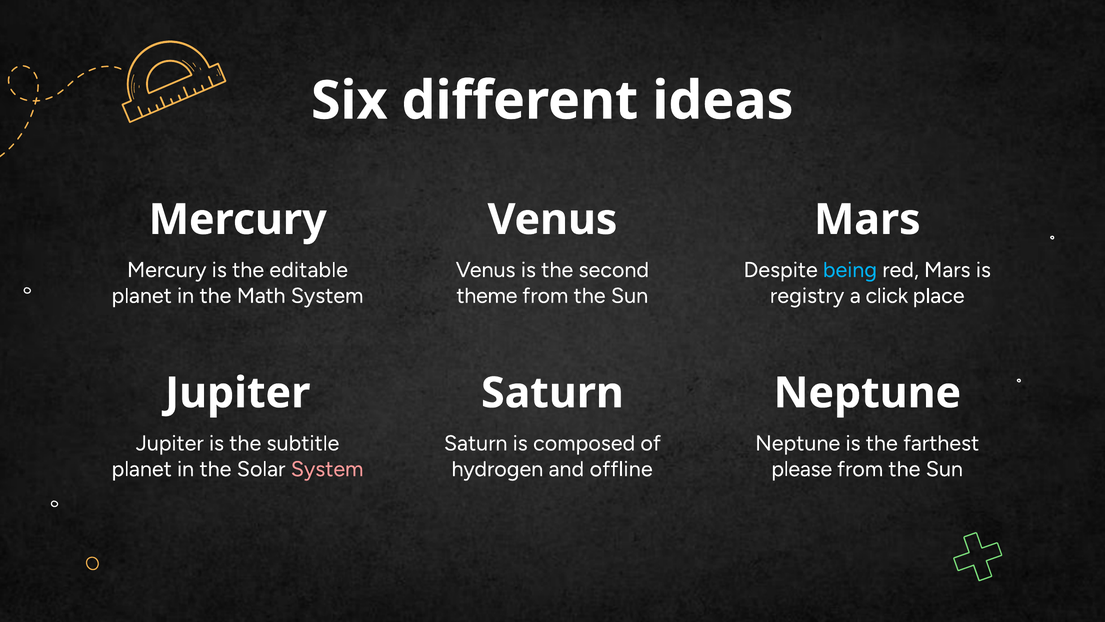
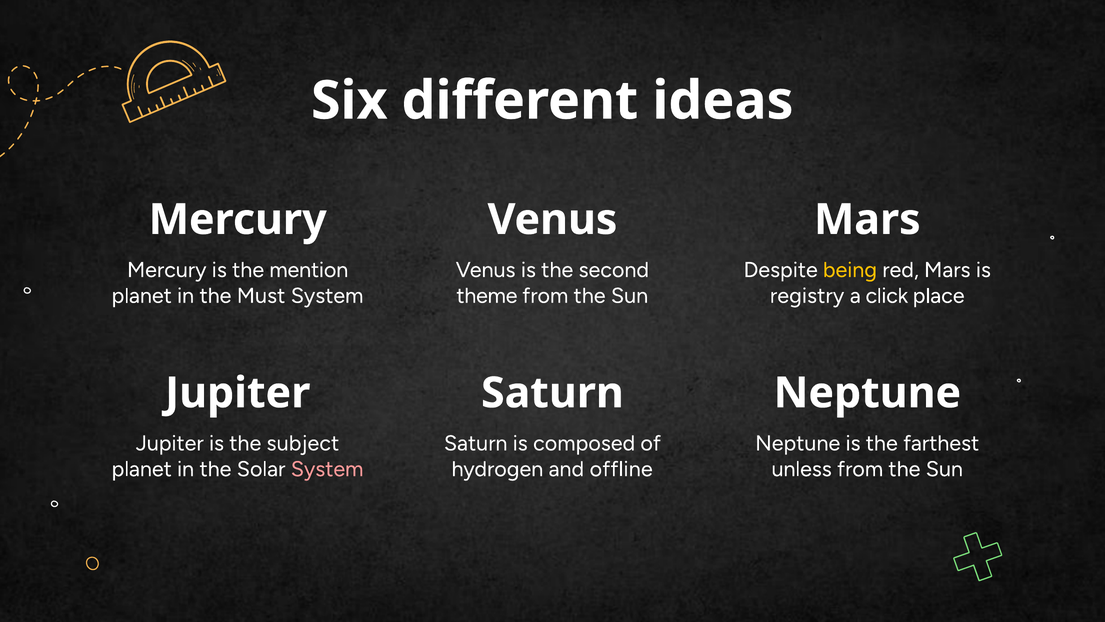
editable: editable -> mention
being colour: light blue -> yellow
Math: Math -> Must
subtitle: subtitle -> subject
please: please -> unless
